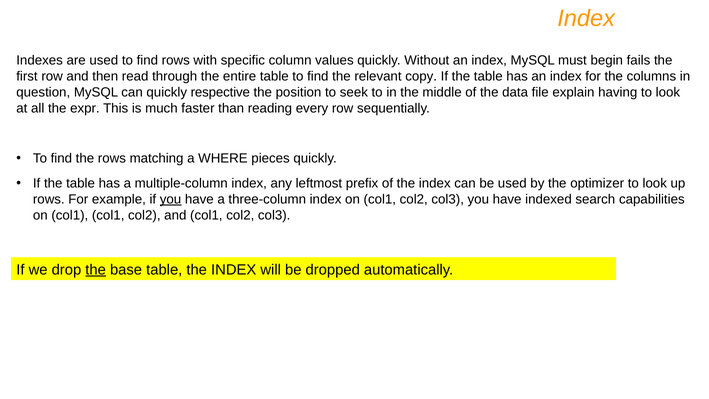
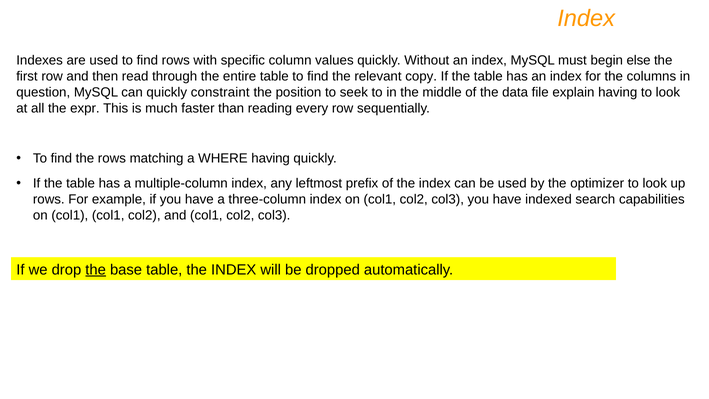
fails: fails -> else
respective: respective -> constraint
WHERE pieces: pieces -> having
you at (171, 199) underline: present -> none
